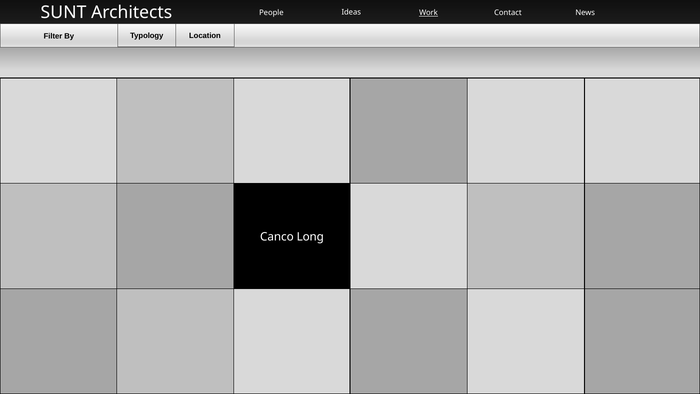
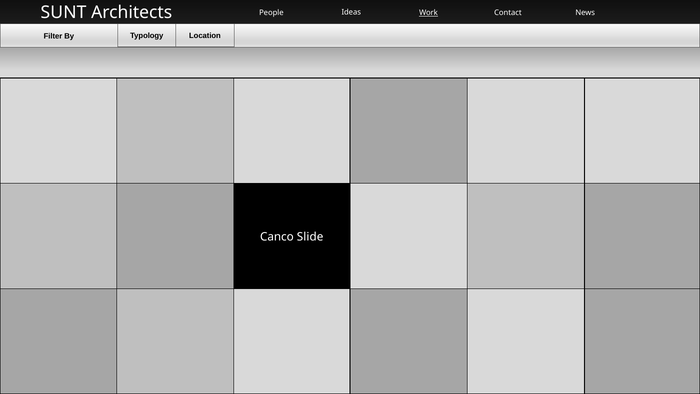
Long: Long -> Slide
